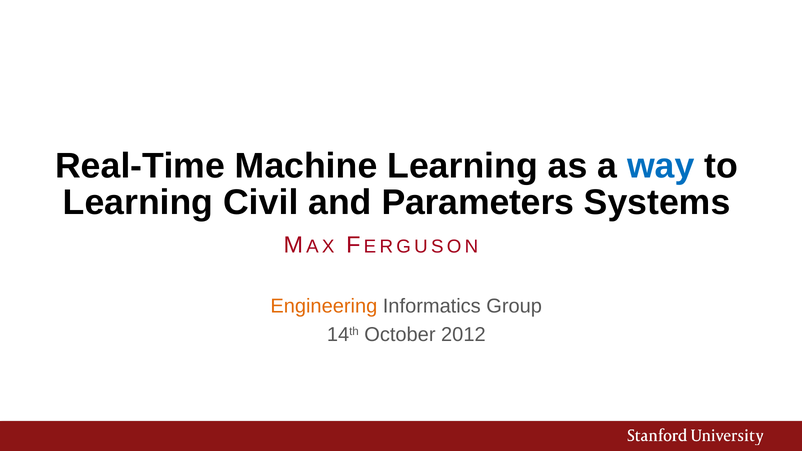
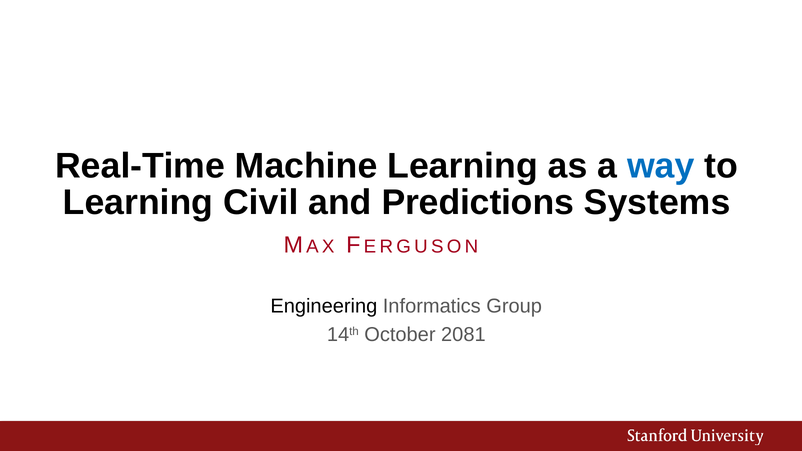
Parameters: Parameters -> Predictions
Engineering colour: orange -> black
2012: 2012 -> 2081
